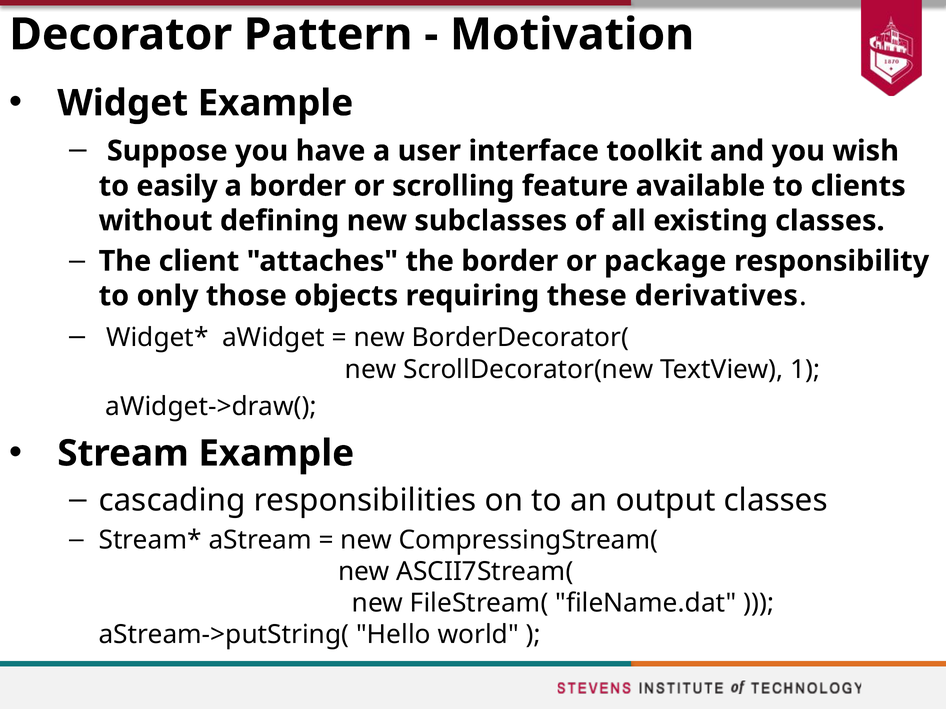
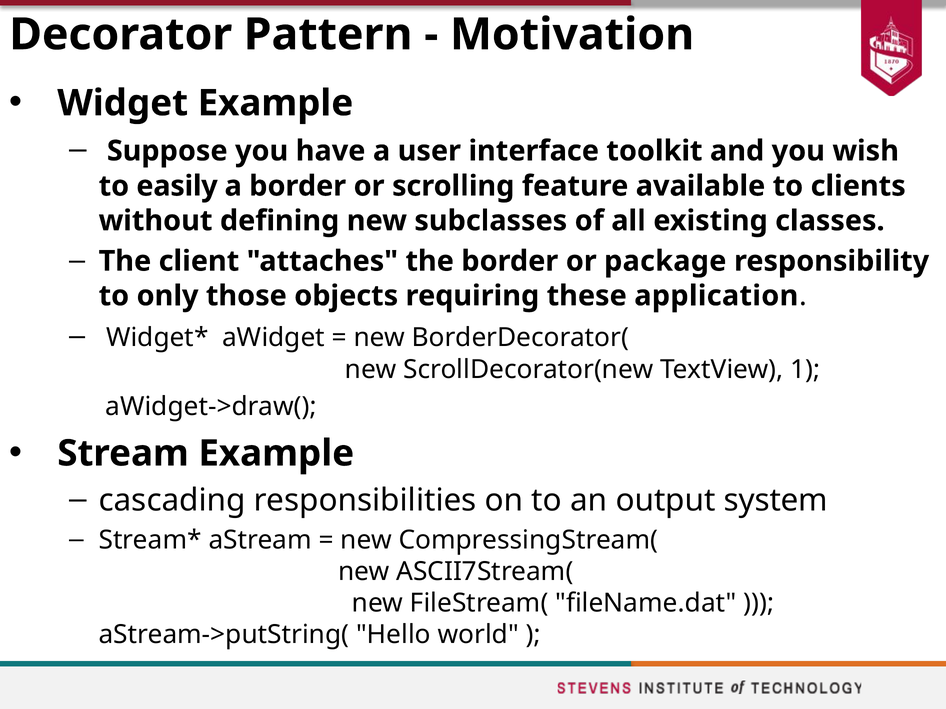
derivatives: derivatives -> application
output classes: classes -> system
